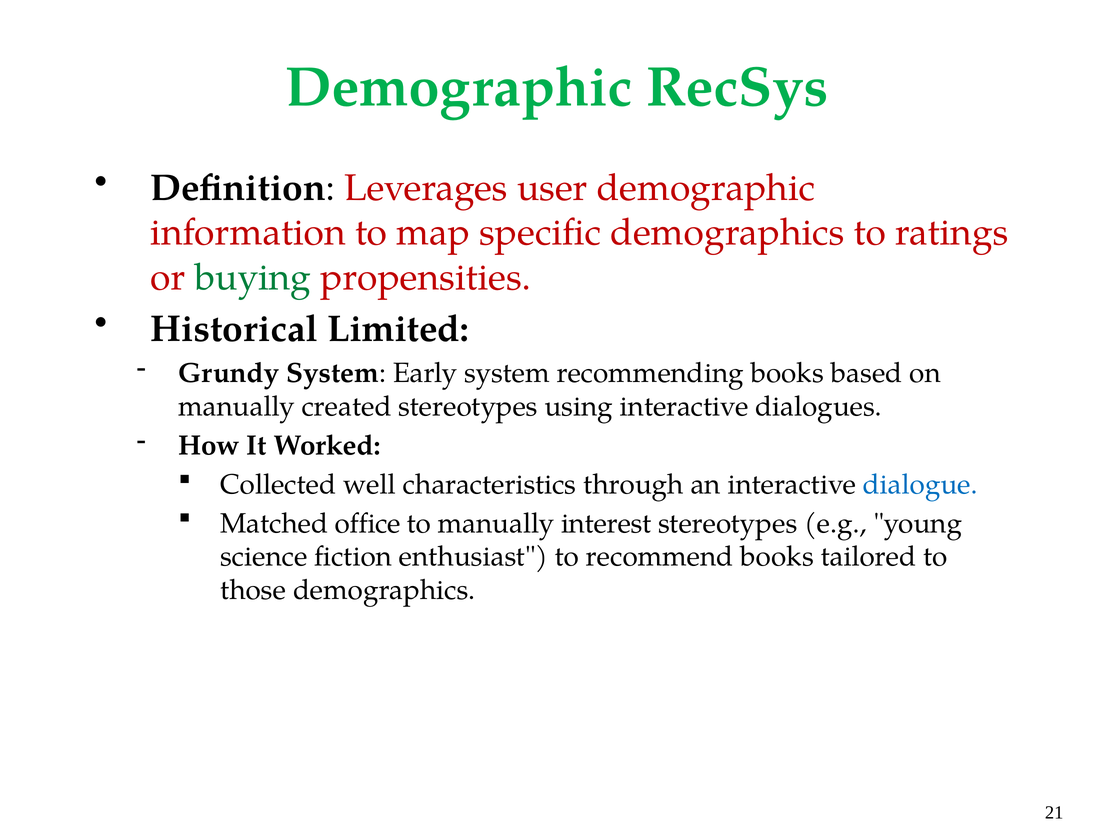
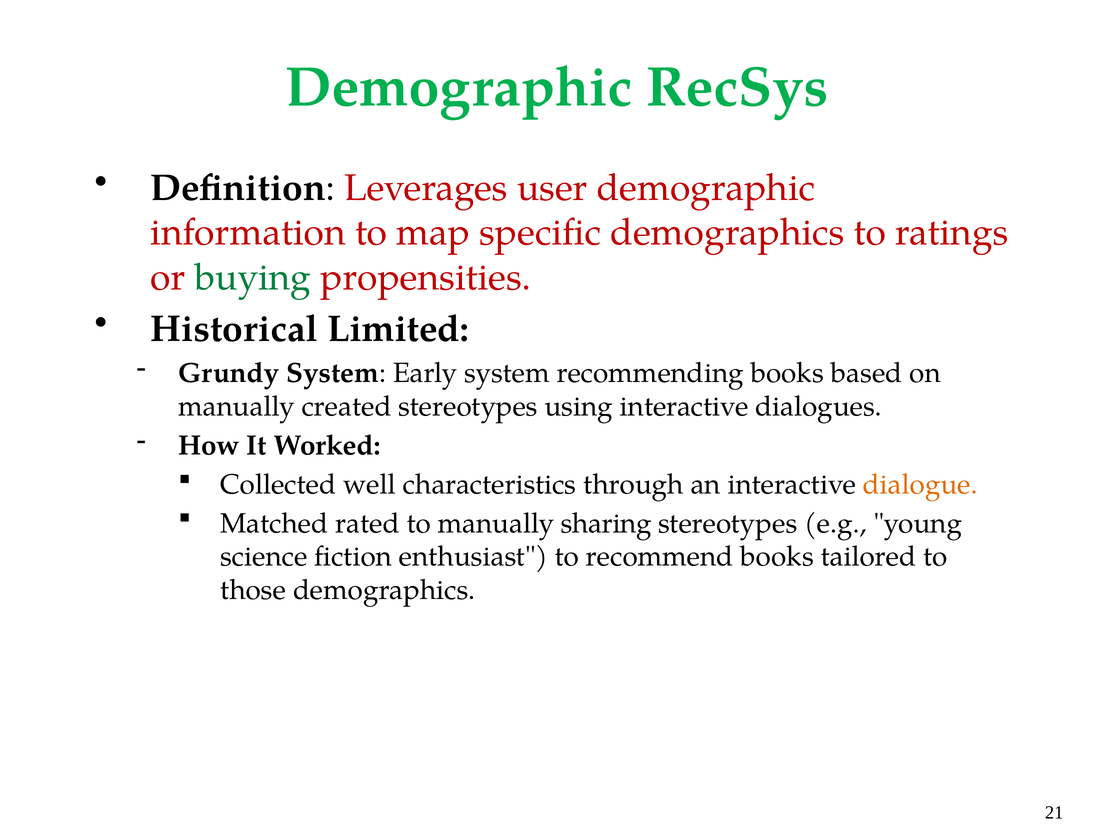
dialogue colour: blue -> orange
office: office -> rated
interest: interest -> sharing
